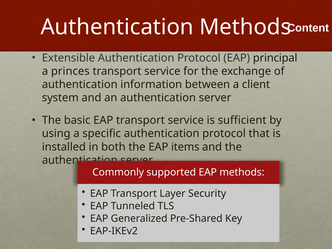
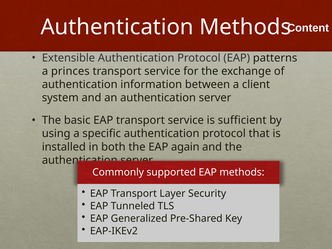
principal: principal -> patterns
items: items -> again
